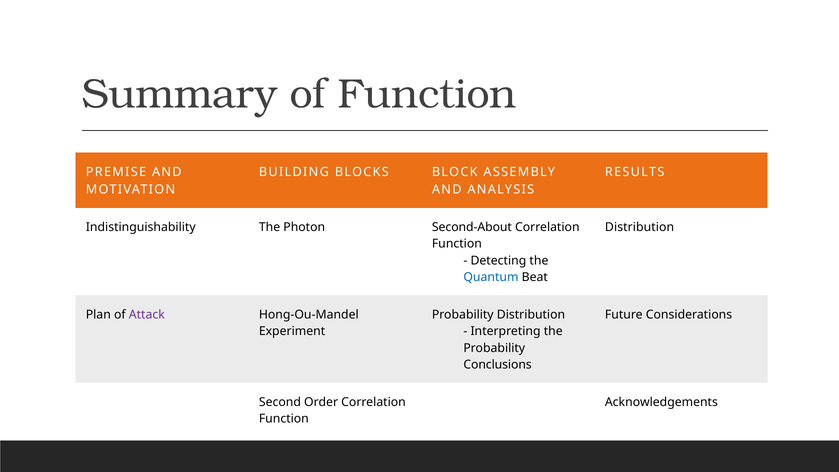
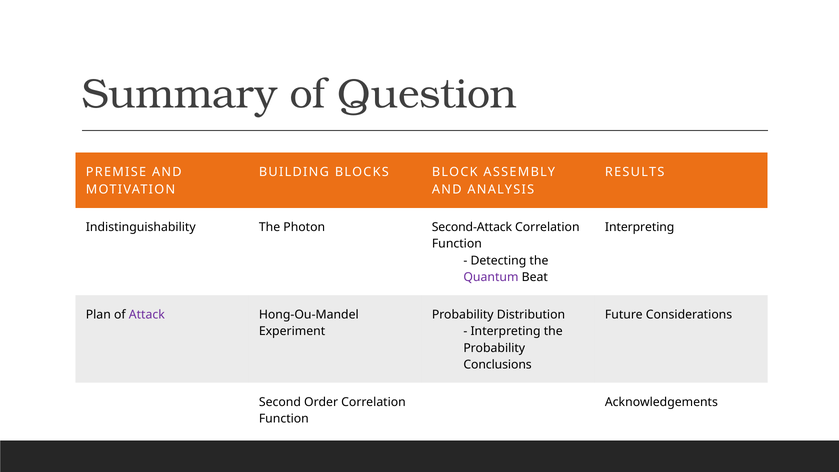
of Function: Function -> Question
Second-About: Second-About -> Second-Attack
Distribution at (640, 227): Distribution -> Interpreting
Quantum colour: blue -> purple
